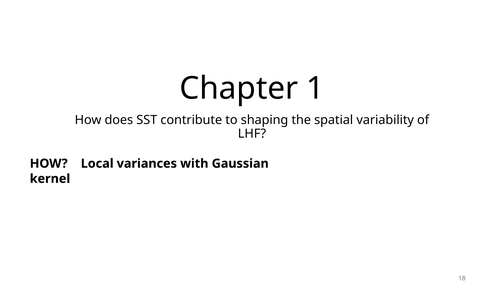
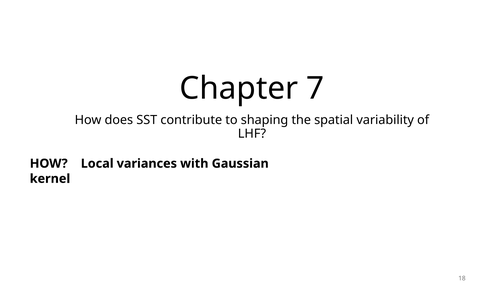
1: 1 -> 7
